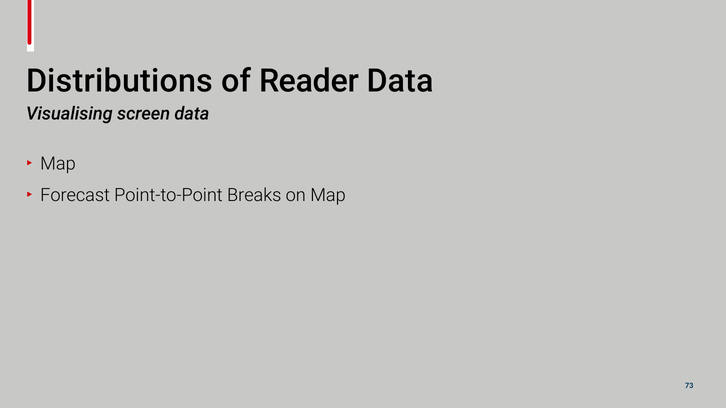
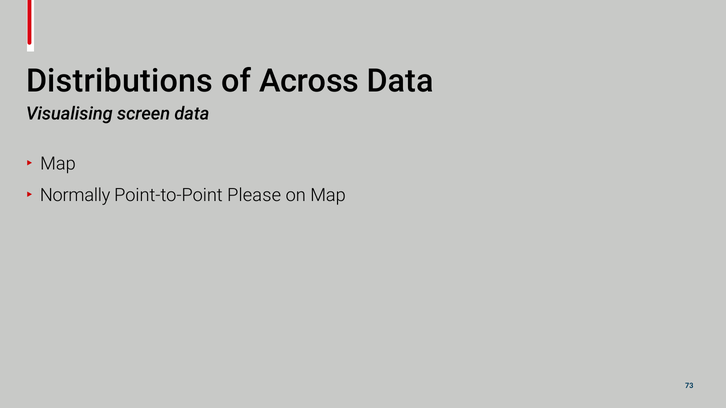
Reader: Reader -> Across
Forecast: Forecast -> Normally
Breaks: Breaks -> Please
